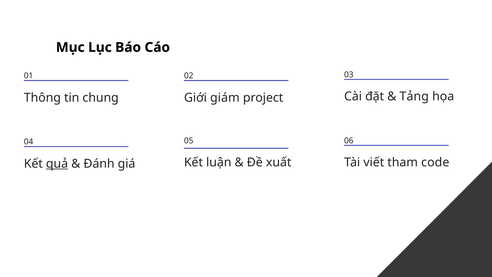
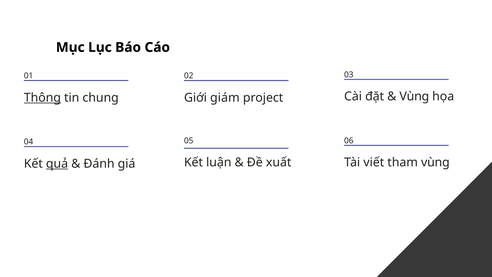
Tảng at (414, 97): Tảng -> Vùng
Thông underline: none -> present
tham code: code -> vùng
